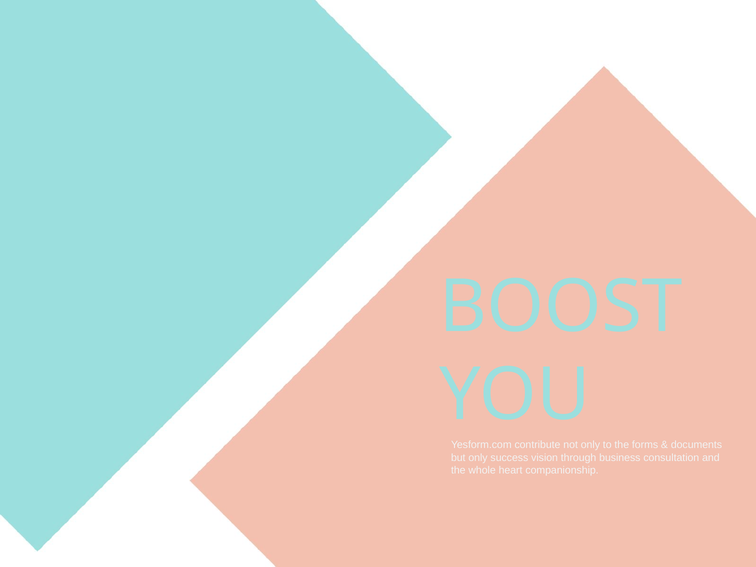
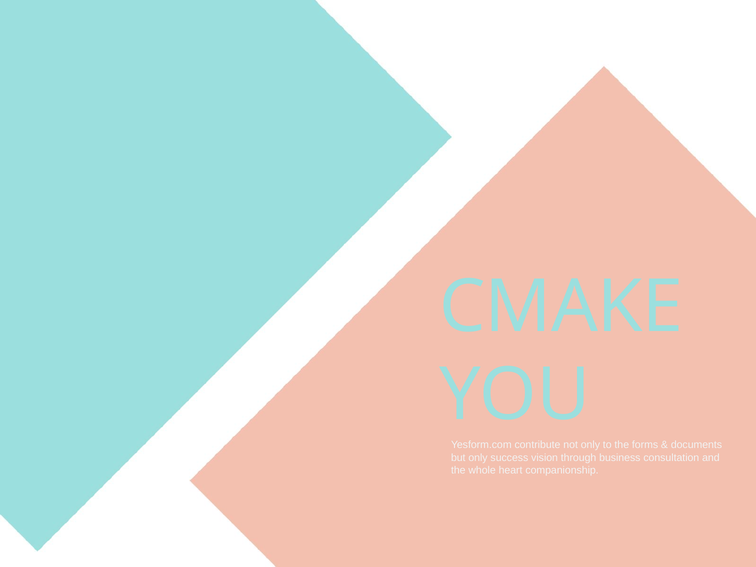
BOOST: BOOST -> CMAKE
